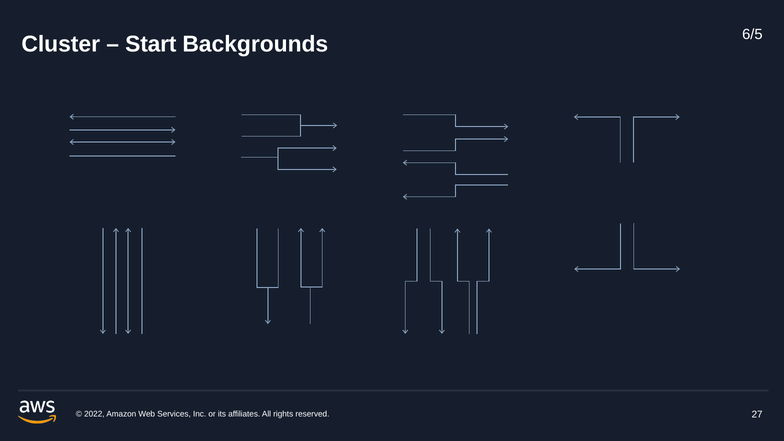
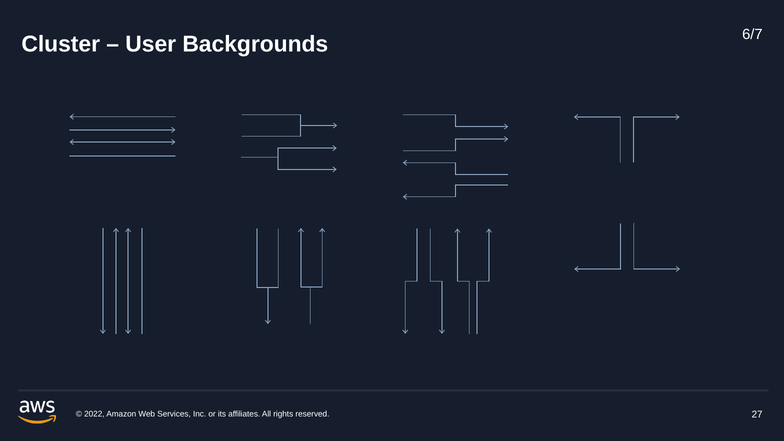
Start: Start -> User
6/5: 6/5 -> 6/7
